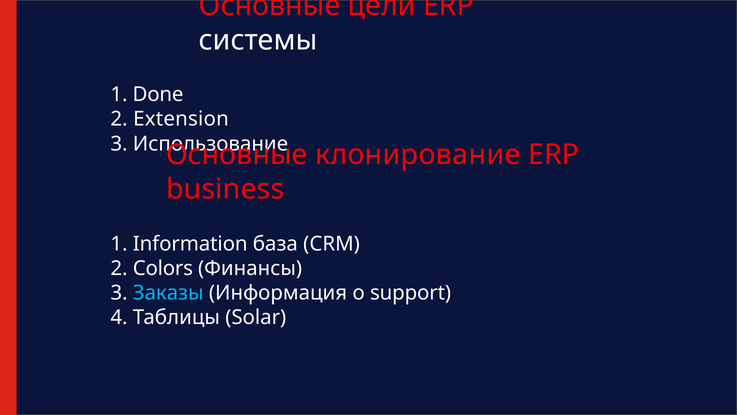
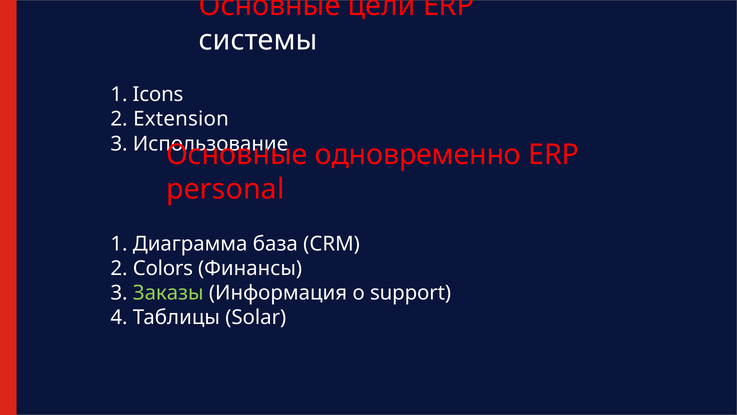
Done: Done -> Icons
клонирование: клонирование -> одновременно
business: business -> personal
Information: Information -> Диаграмма
Заказы colour: light blue -> light green
